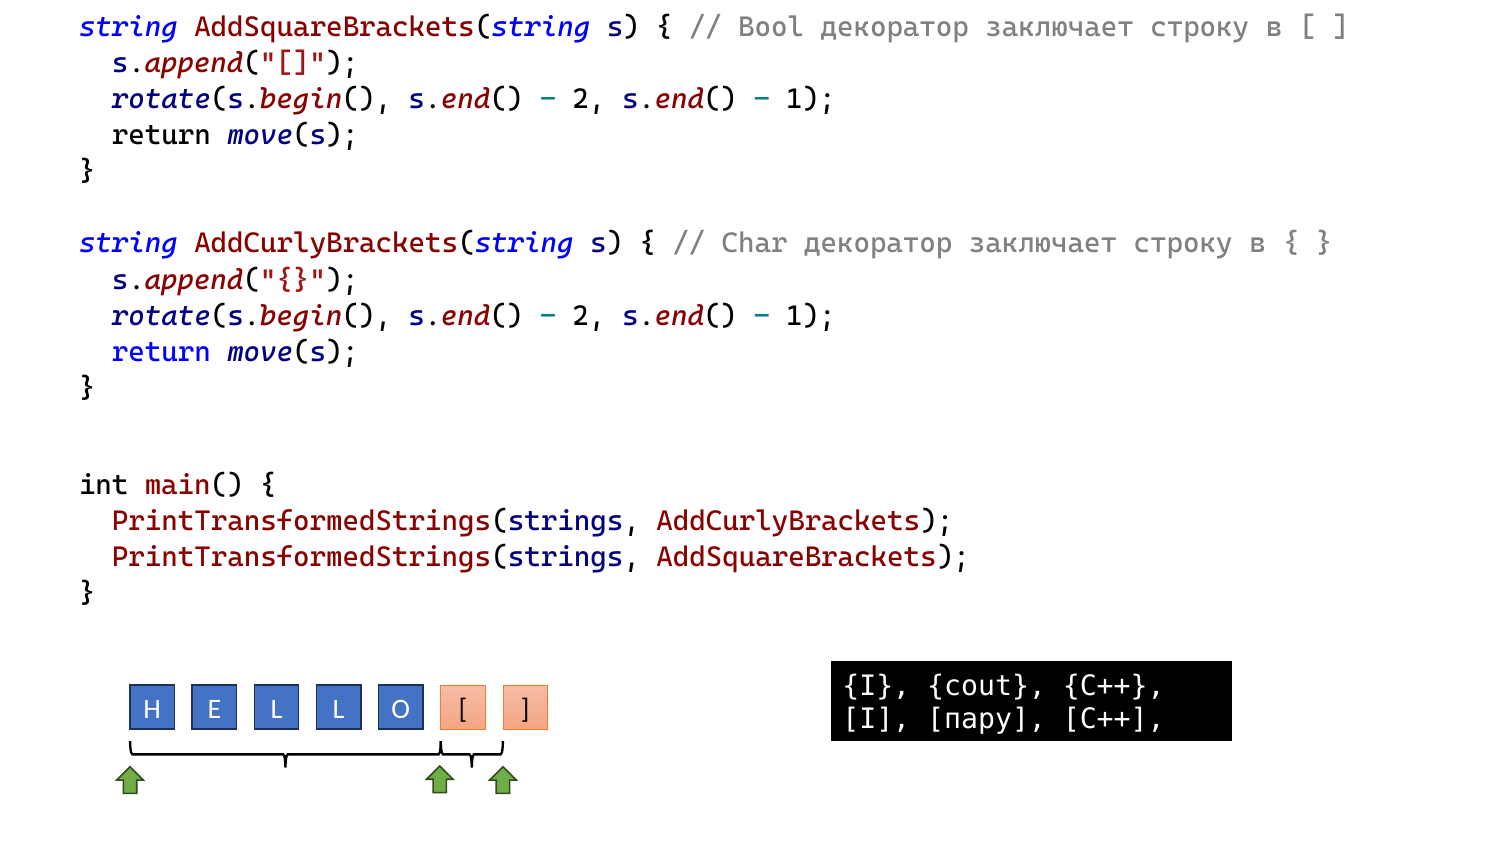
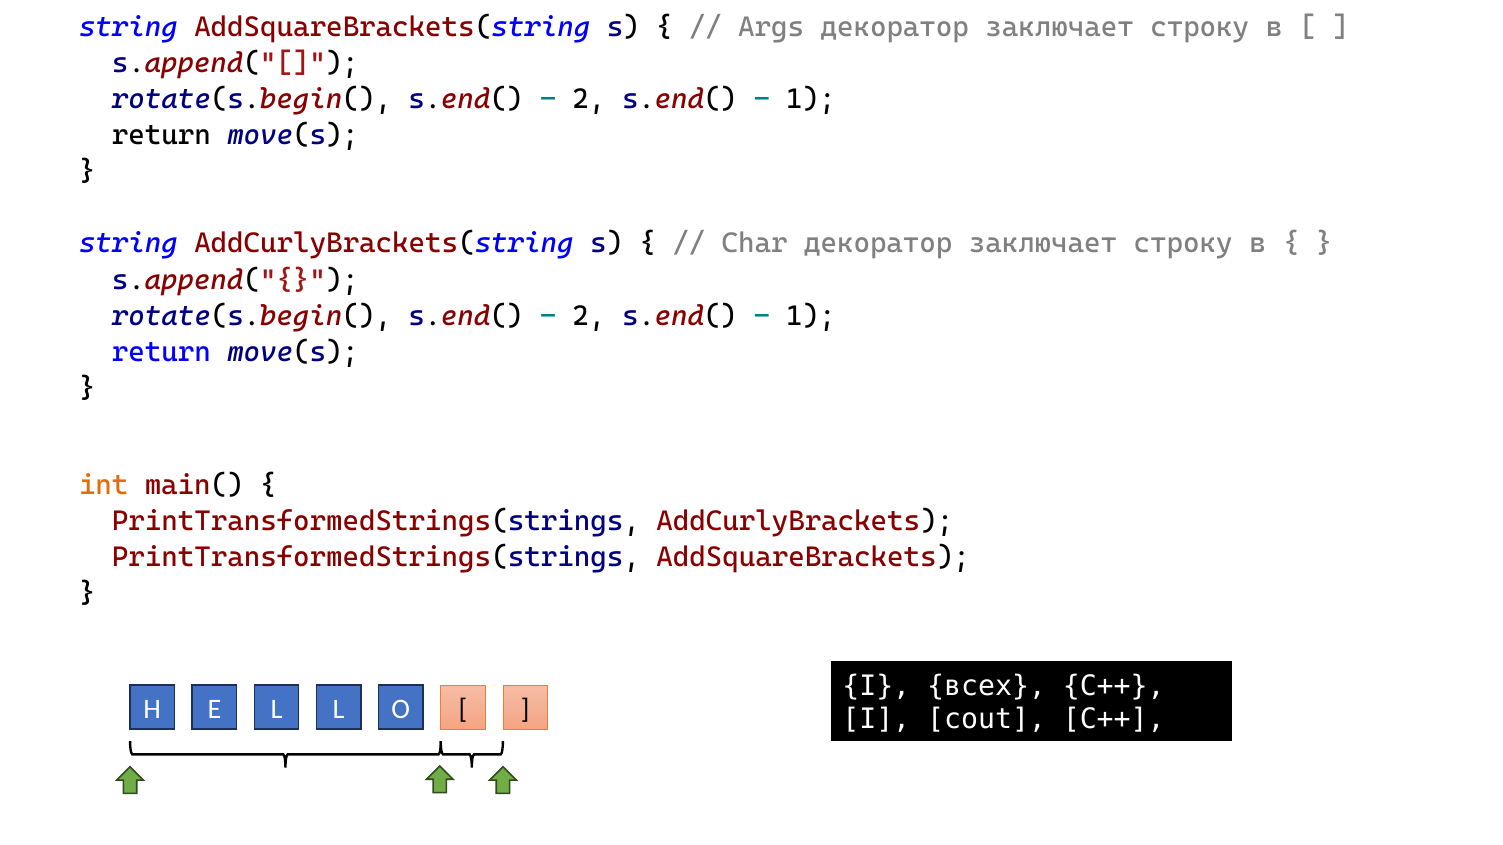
Bool: Bool -> Args
int colour: black -> orange
cout: cout -> всех
пару: пару -> cout
